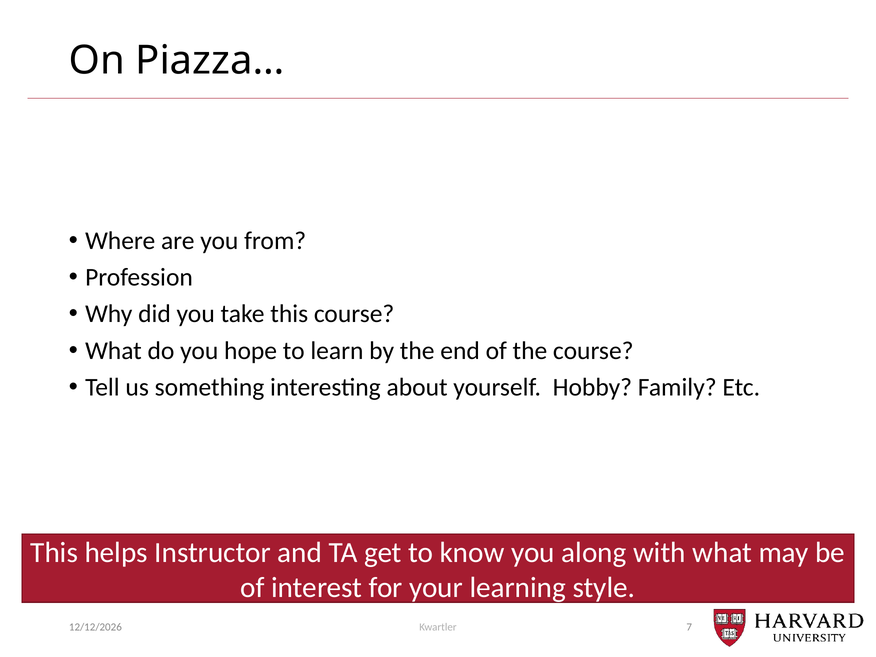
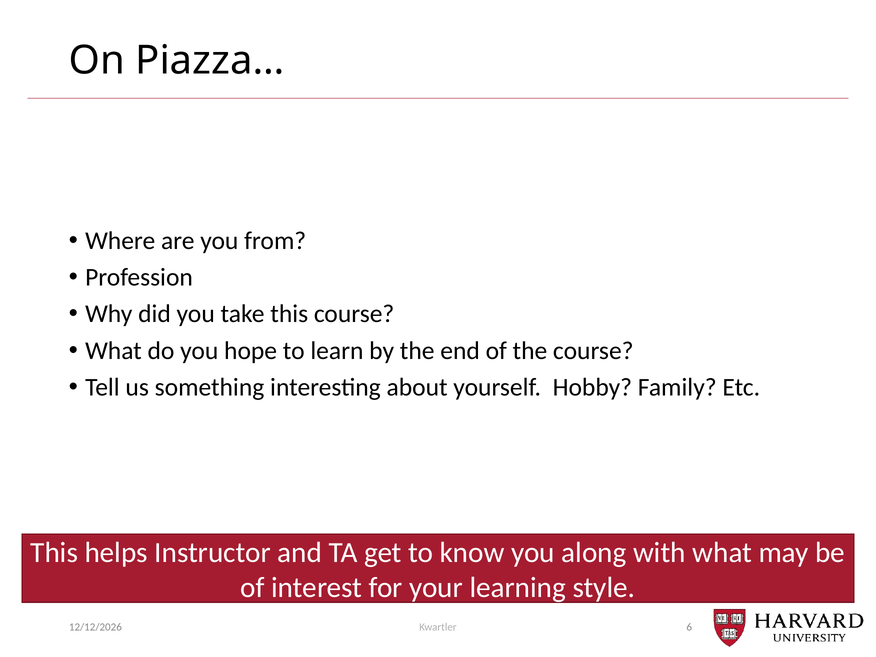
7: 7 -> 6
